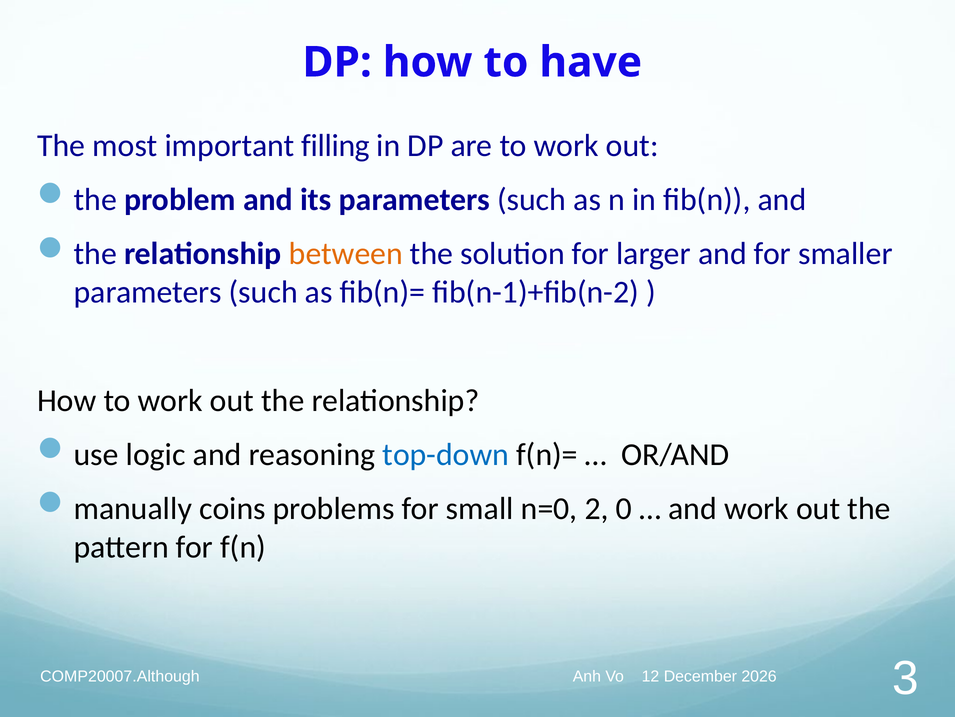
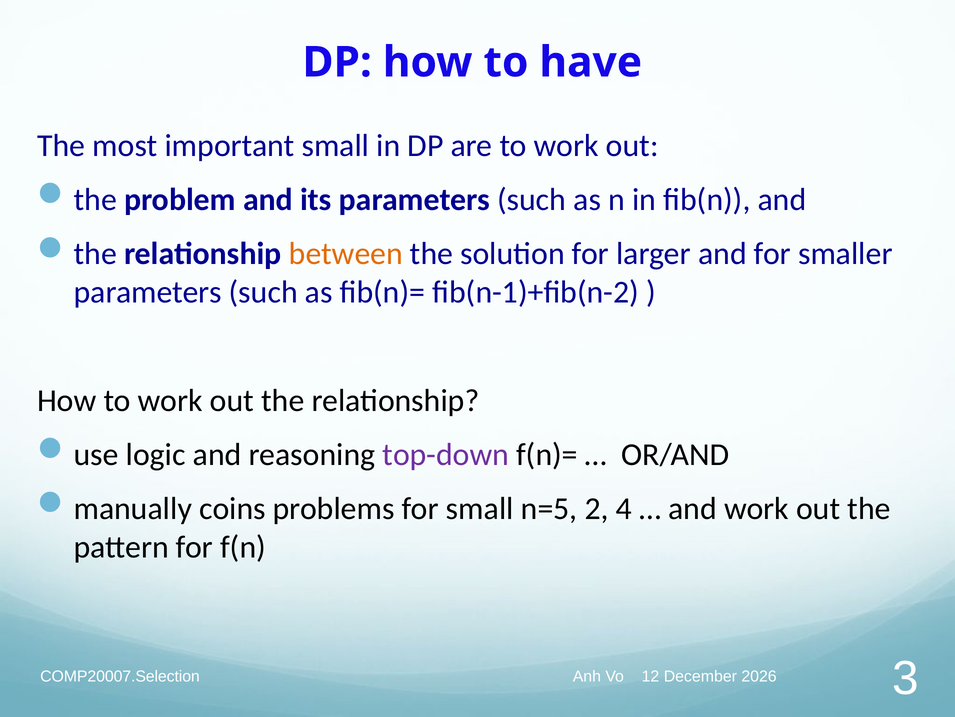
important filling: filling -> small
top-down colour: blue -> purple
n=0: n=0 -> n=5
0: 0 -> 4
COMP20007.Although: COMP20007.Although -> COMP20007.Selection
